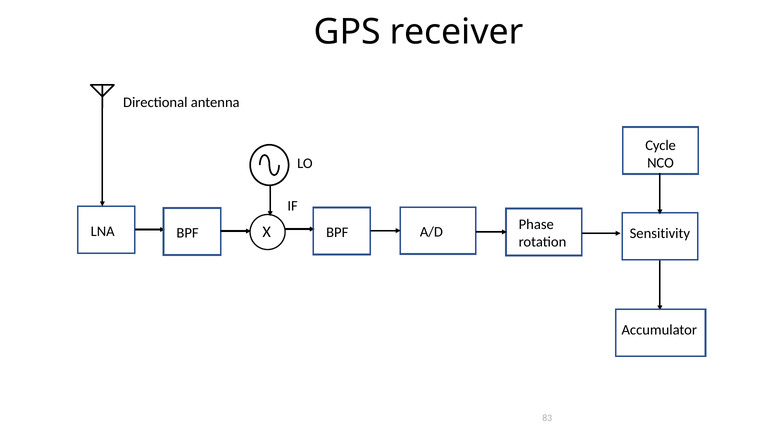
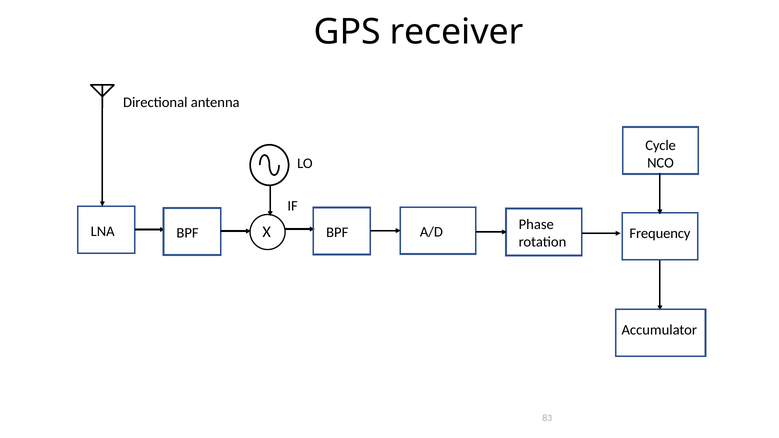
Sensitivity: Sensitivity -> Frequency
